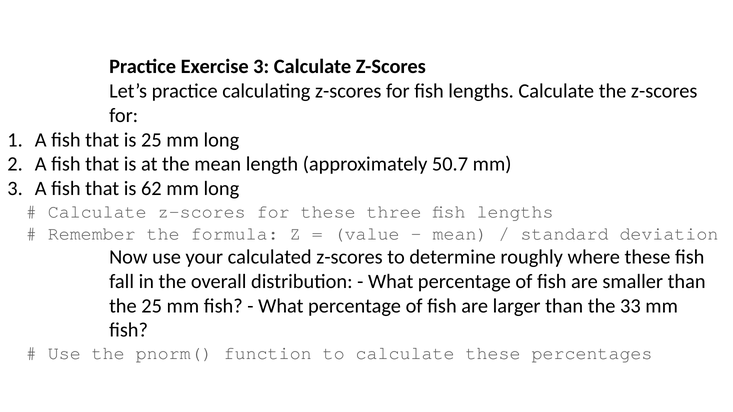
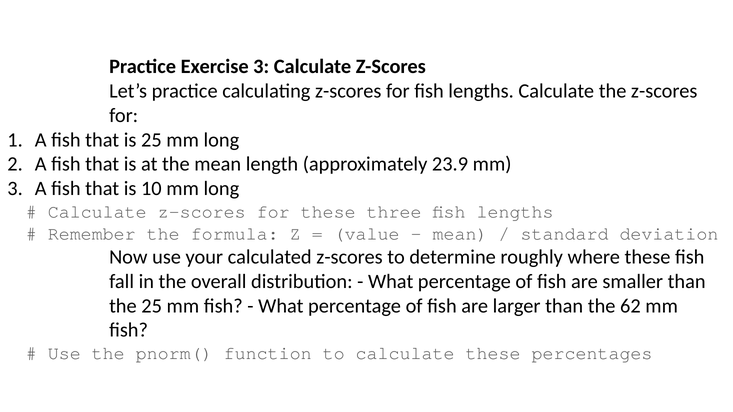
50.7: 50.7 -> 23.9
62: 62 -> 10
33: 33 -> 62
